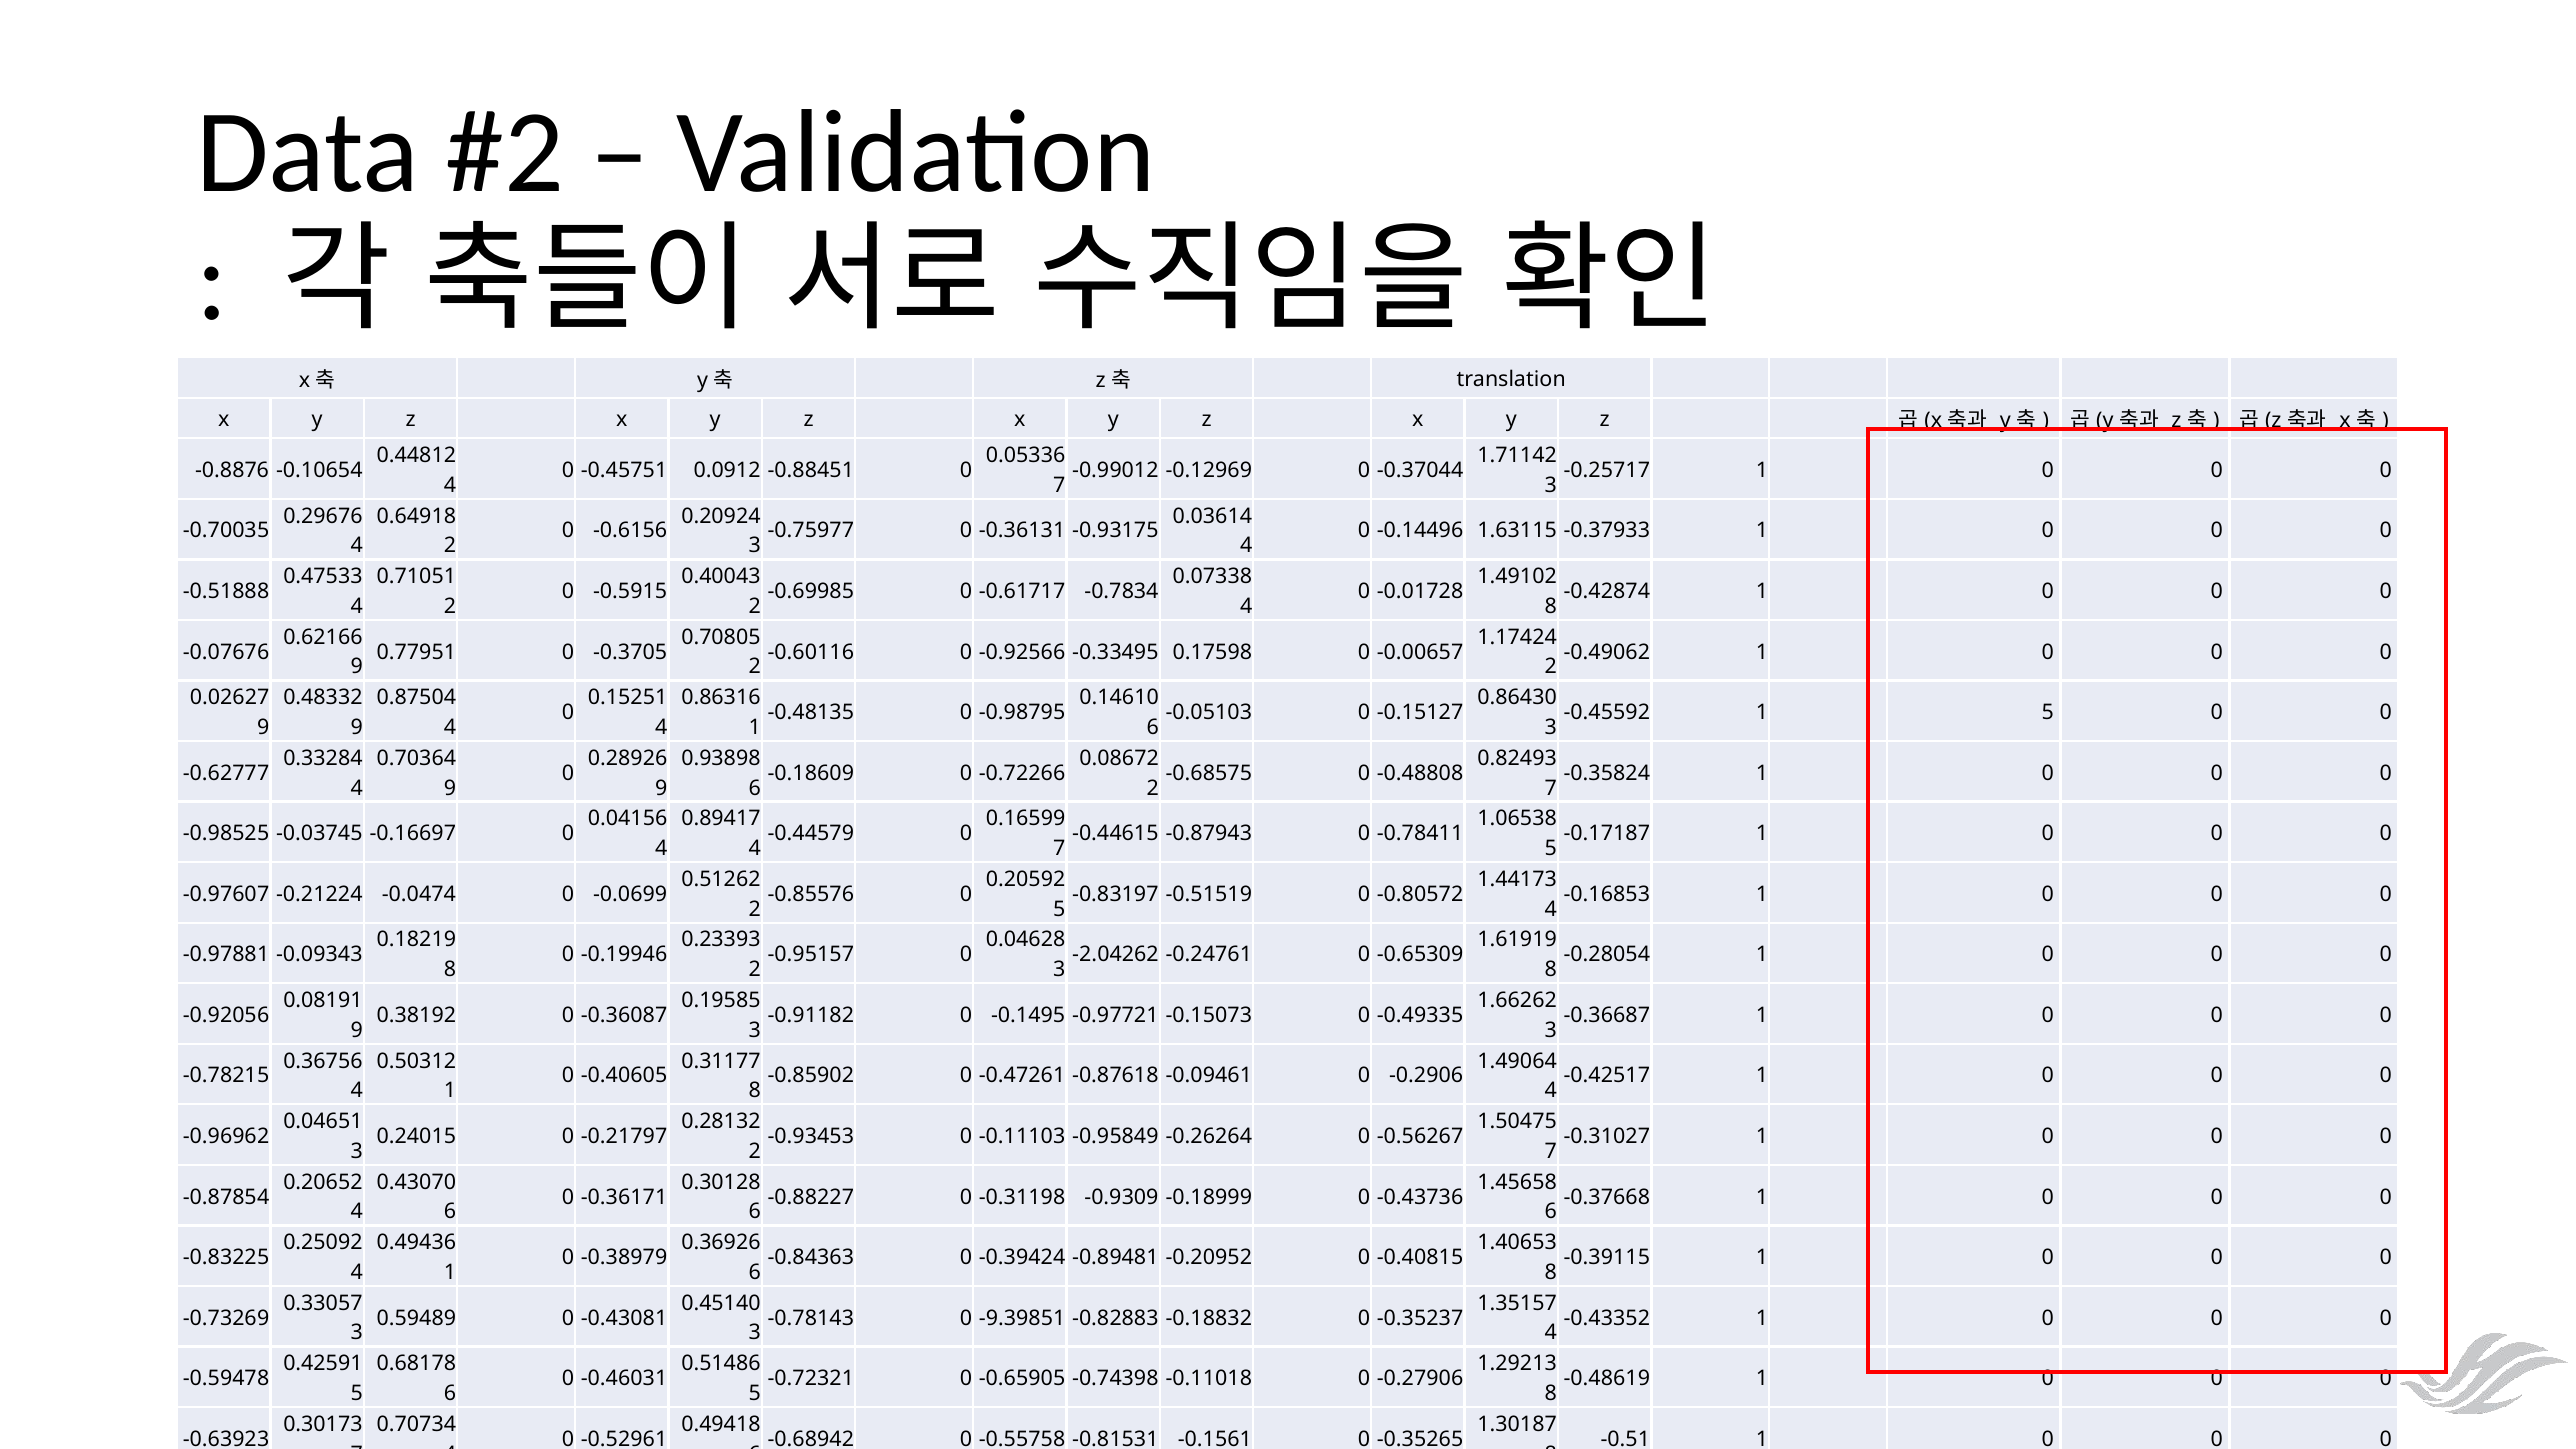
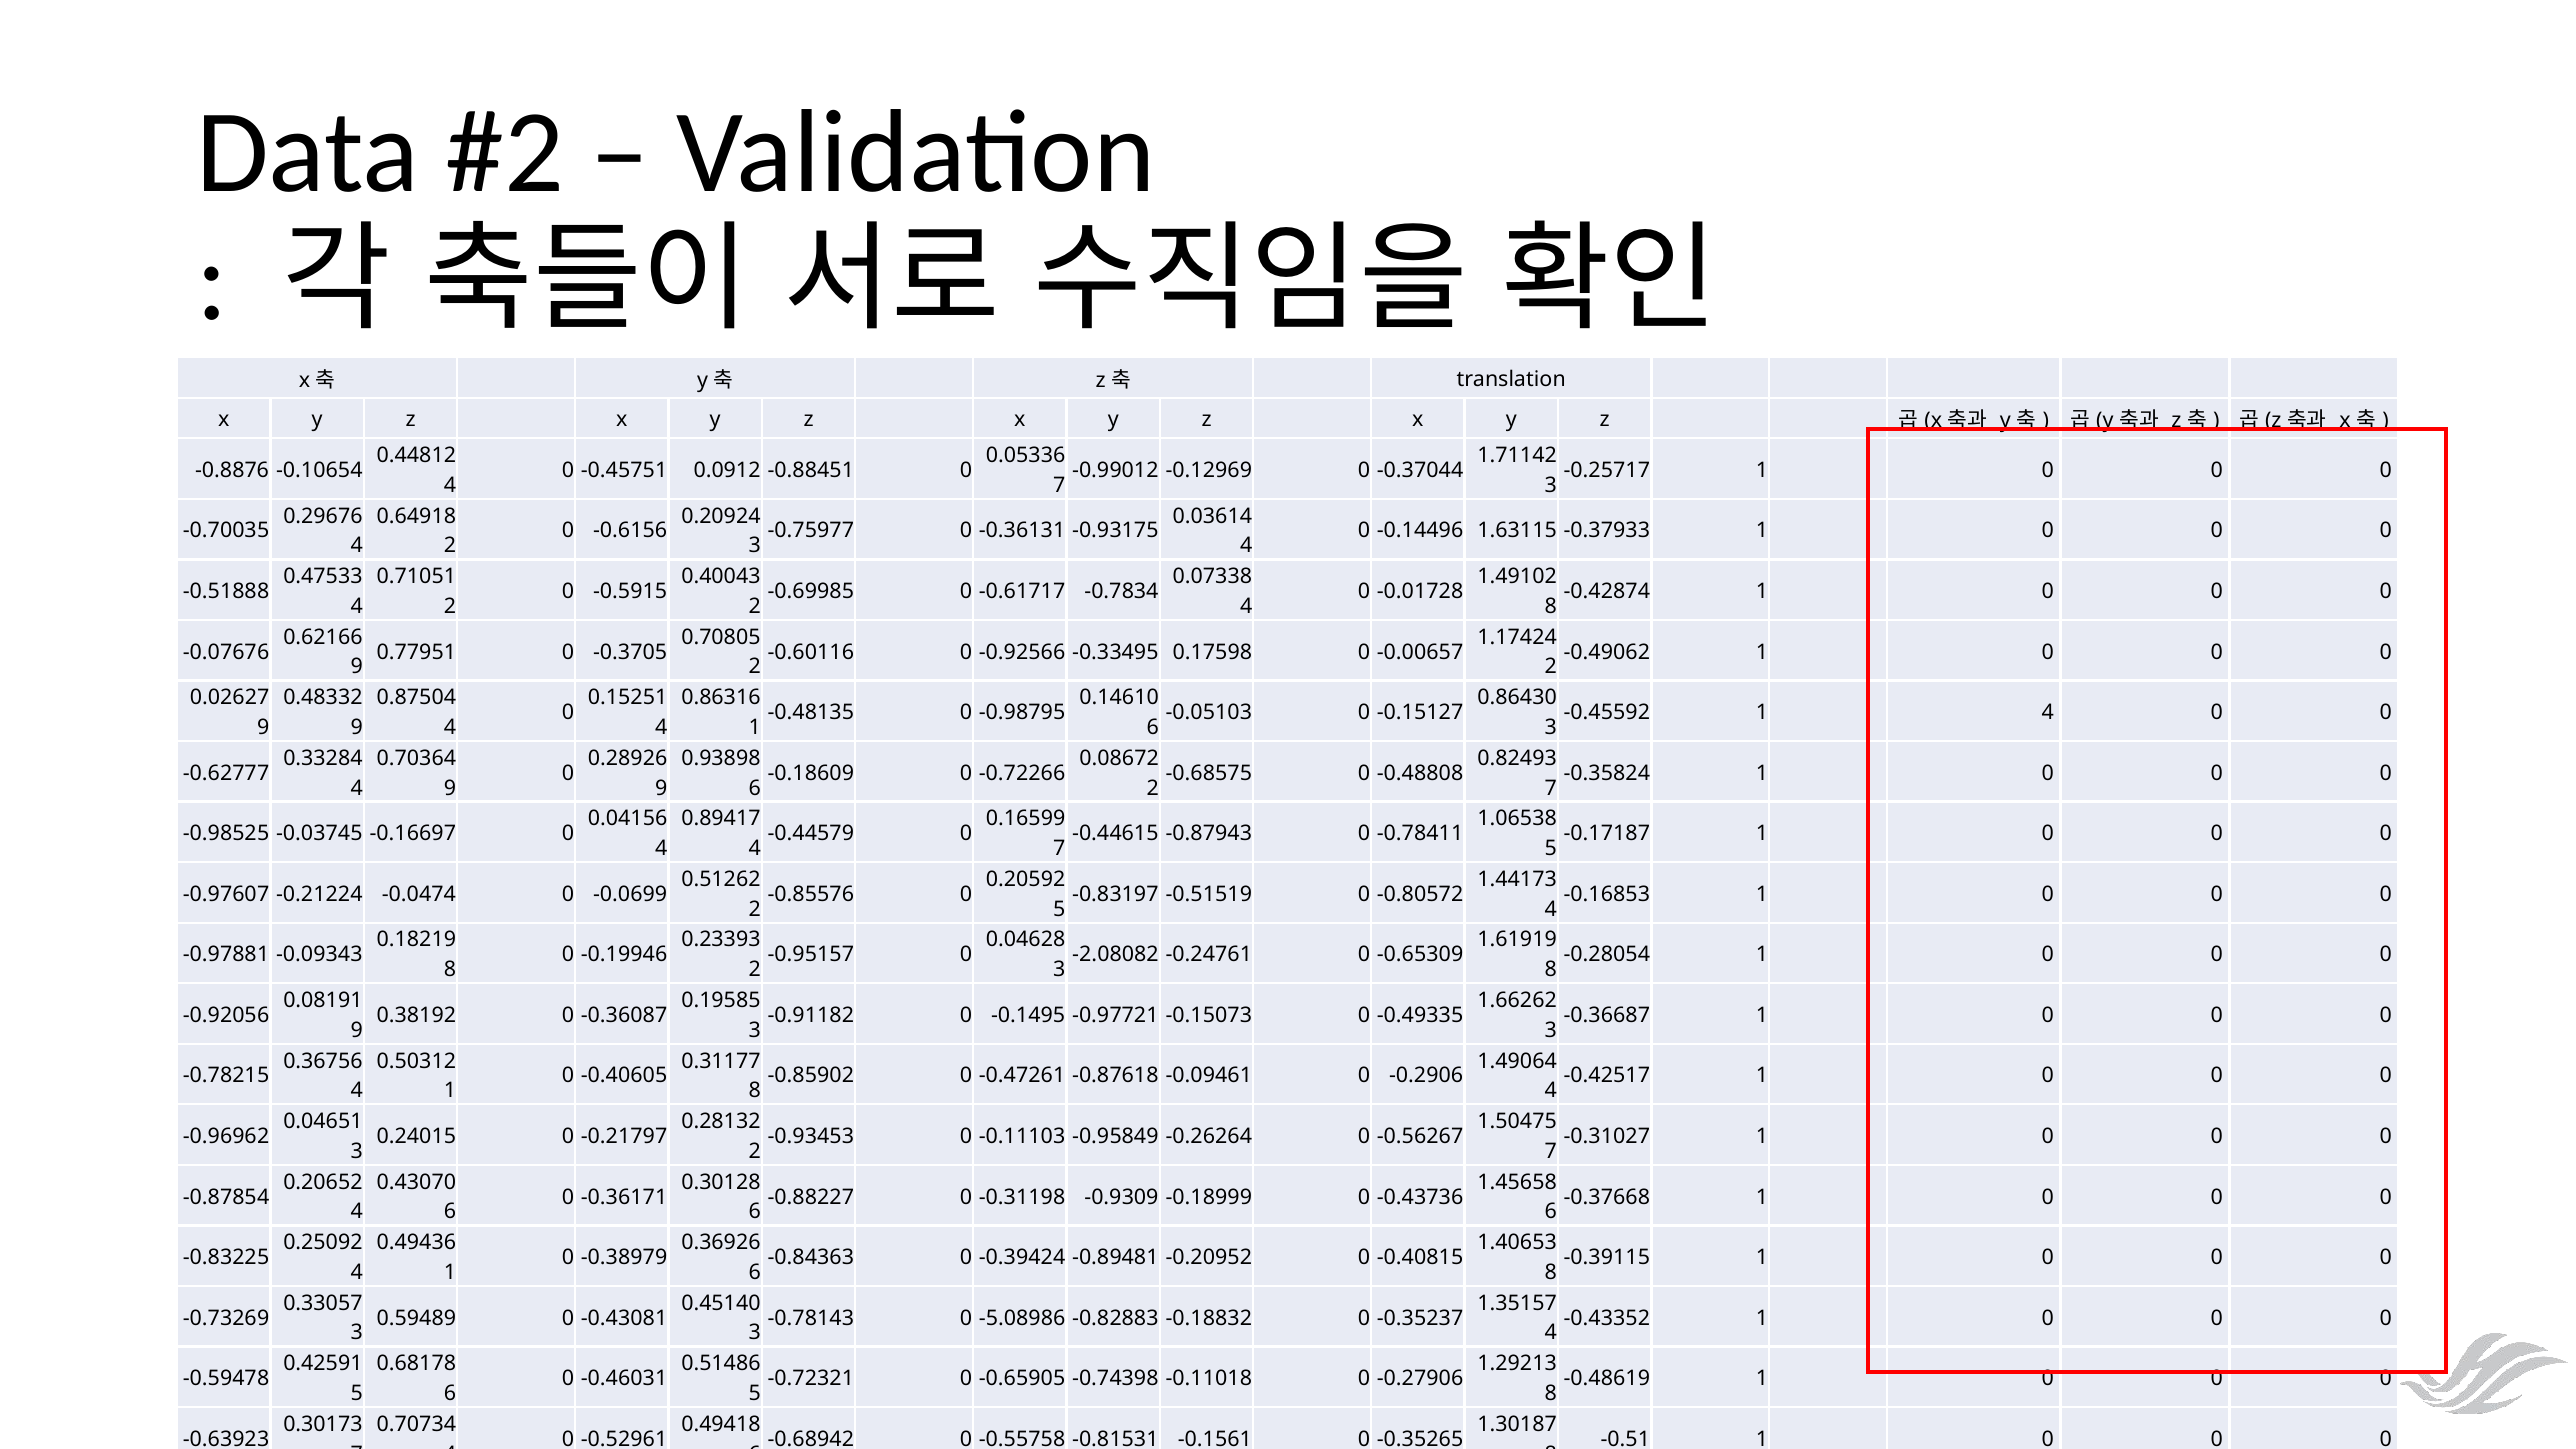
1 5: 5 -> 4
-2.04262: -2.04262 -> -2.08082
-9.39851: -9.39851 -> -5.08986
